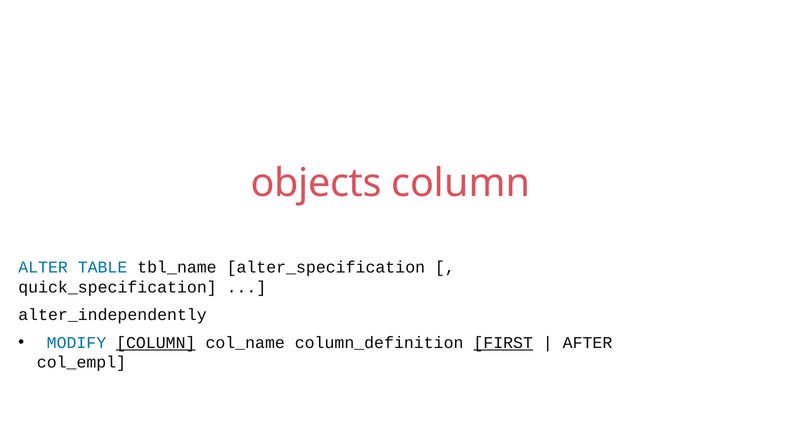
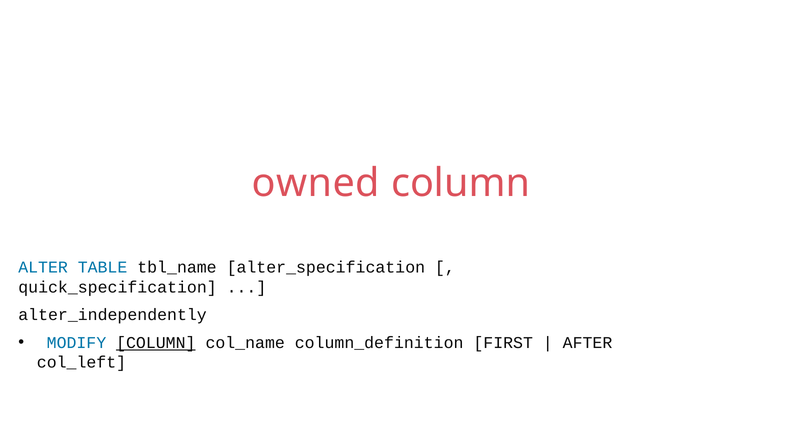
objects: objects -> owned
FIRST underline: present -> none
col_empl: col_empl -> col_left
